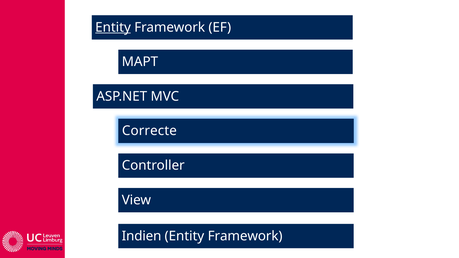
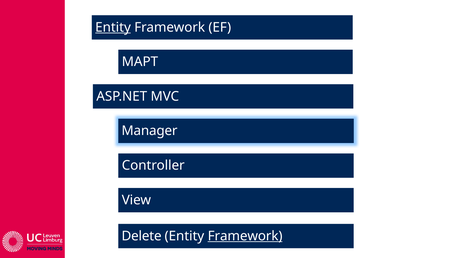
Correcte: Correcte -> Manager
Indien: Indien -> Delete
Framework at (245, 236) underline: none -> present
